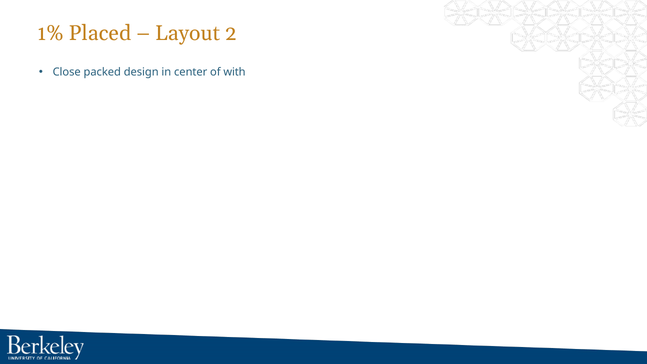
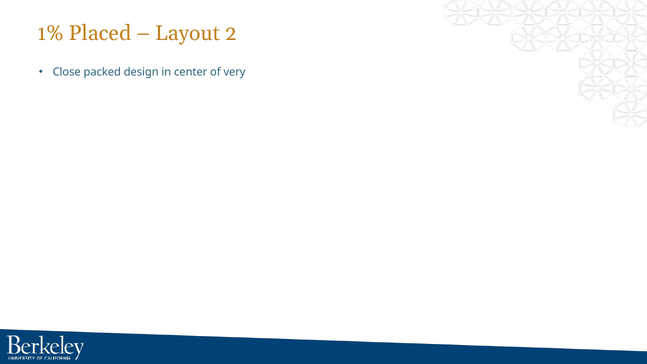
with: with -> very
